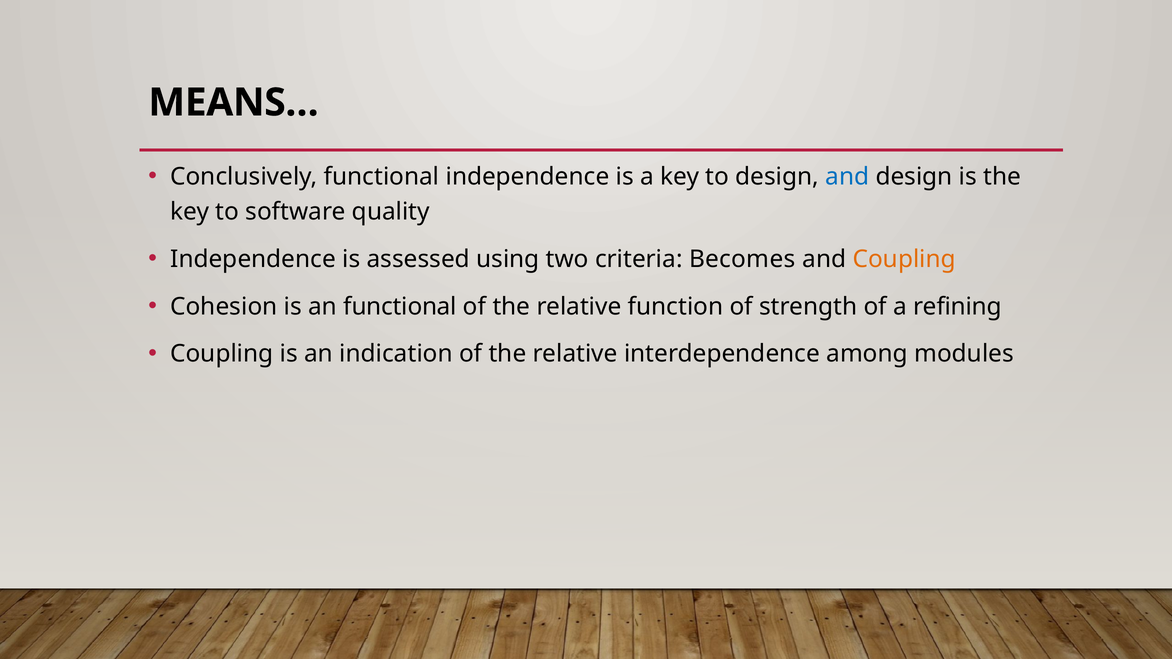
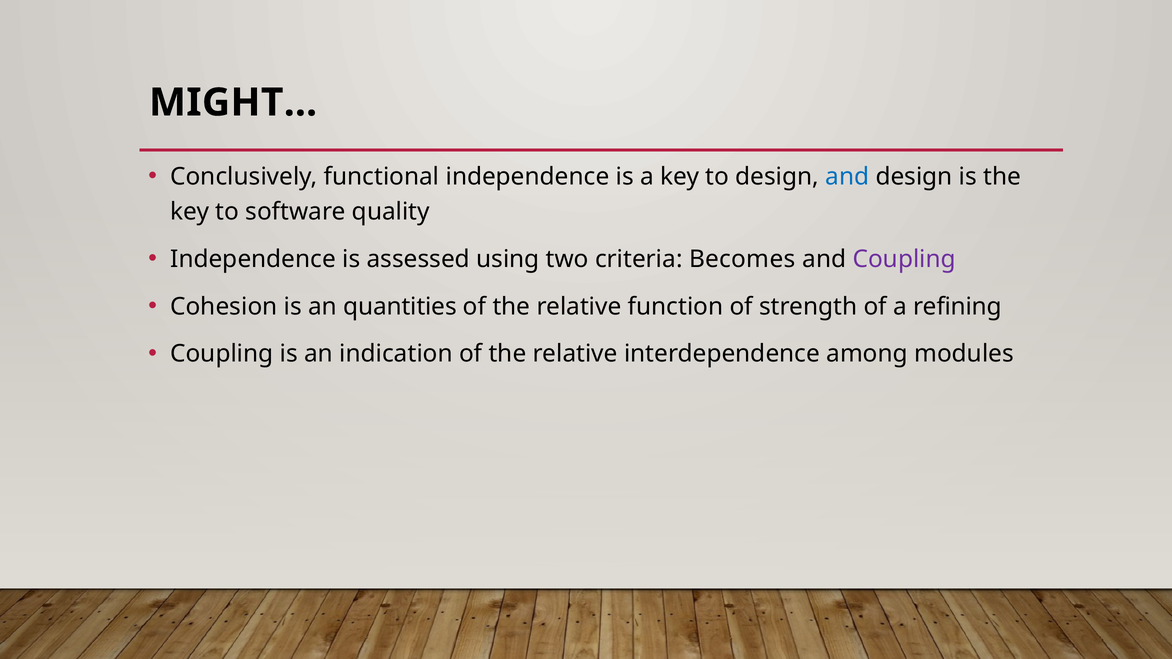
MEANS…: MEANS… -> MIGHT…
Coupling at (904, 259) colour: orange -> purple
an functional: functional -> quantities
